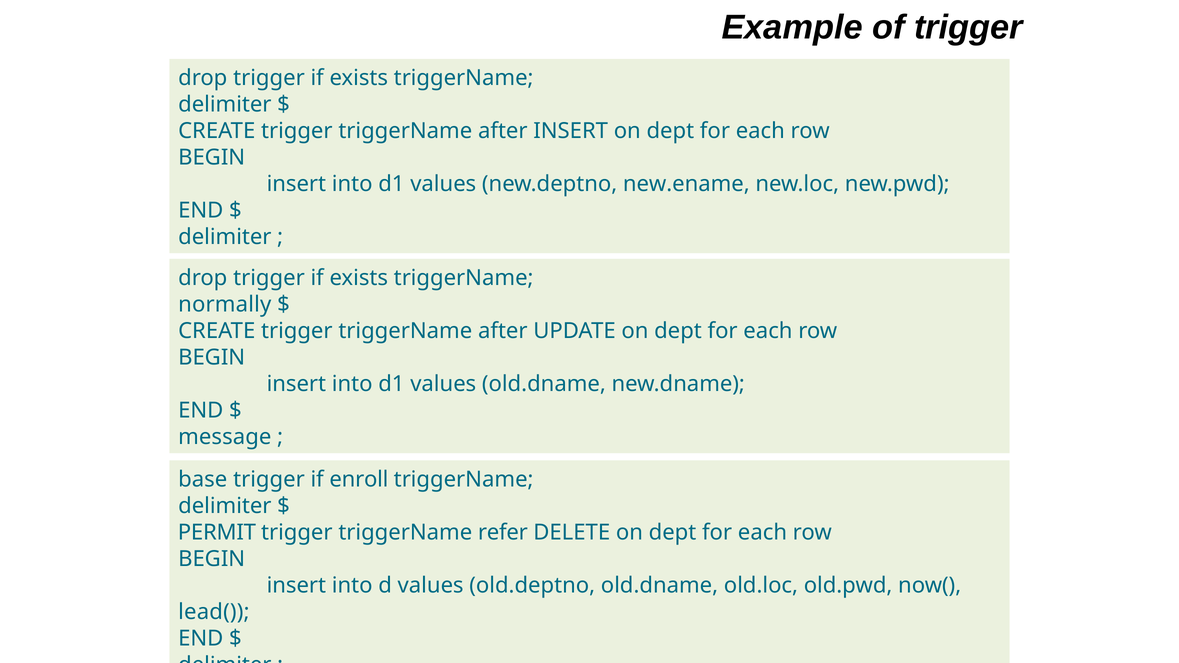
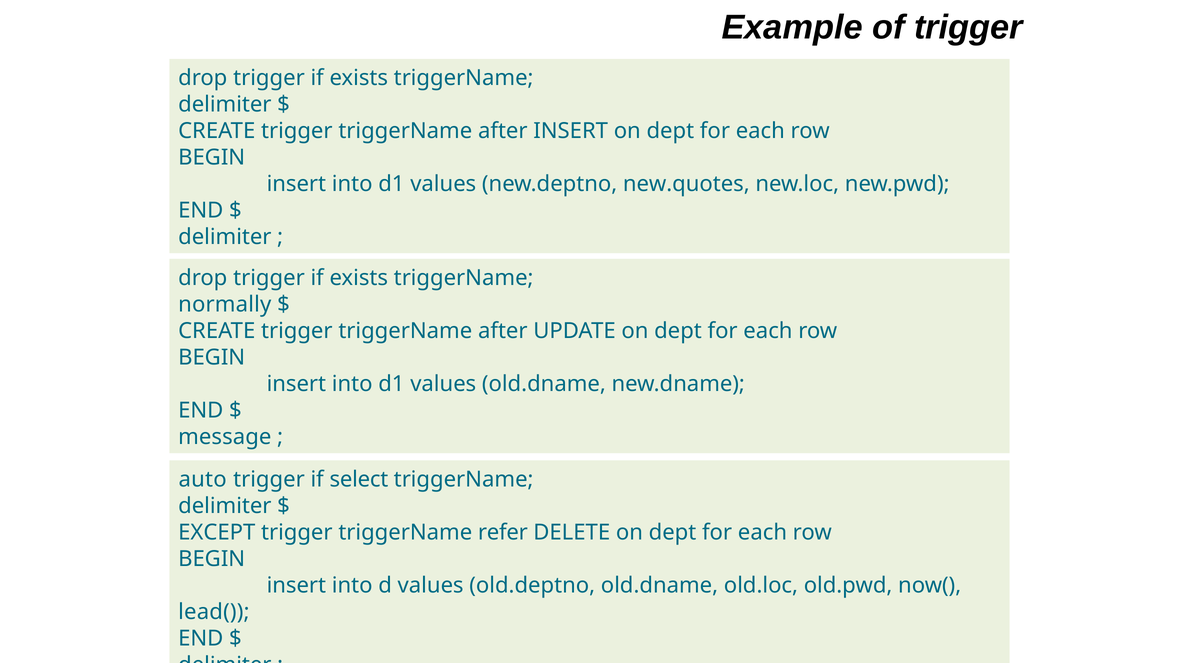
new.ename: new.ename -> new.quotes
base: base -> auto
enroll: enroll -> select
PERMIT: PERMIT -> EXCEPT
